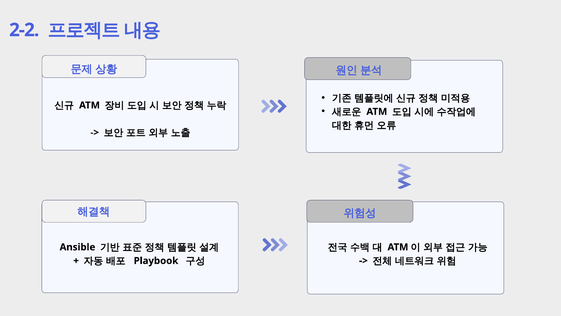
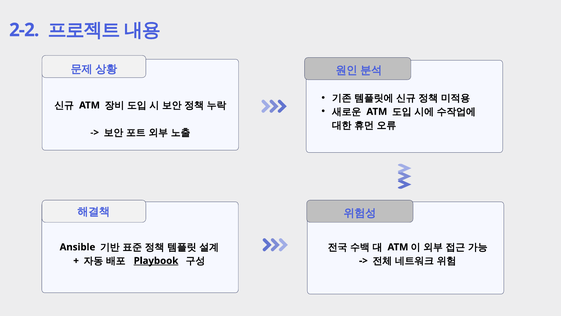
Playbook underline: none -> present
